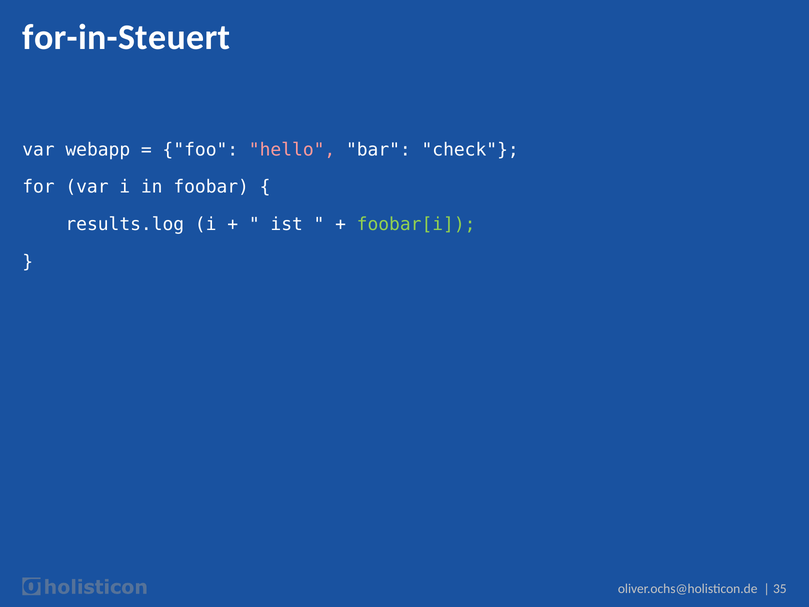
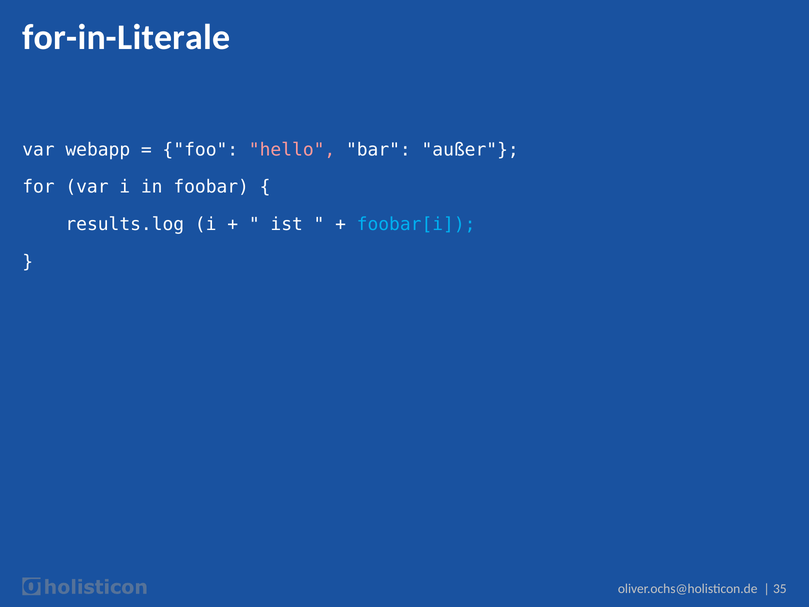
for-in-Steuert: for-in-Steuert -> for-in-Literale
check: check -> außer
foobar[i colour: light green -> light blue
